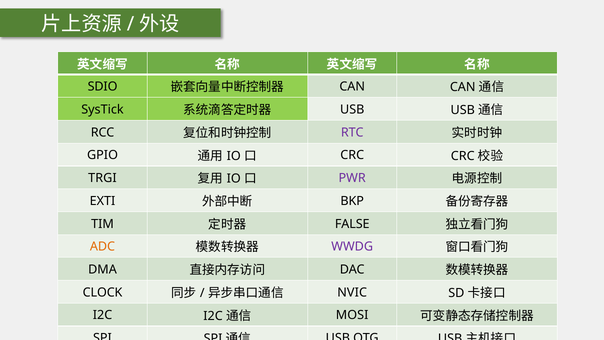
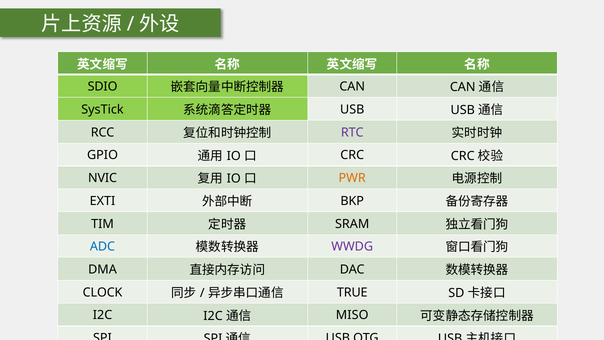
TRGI: TRGI -> NVIC
PWR colour: purple -> orange
FALSE: FALSE -> SRAM
ADC colour: orange -> blue
NVIC: NVIC -> TRUE
MOSI: MOSI -> MISO
